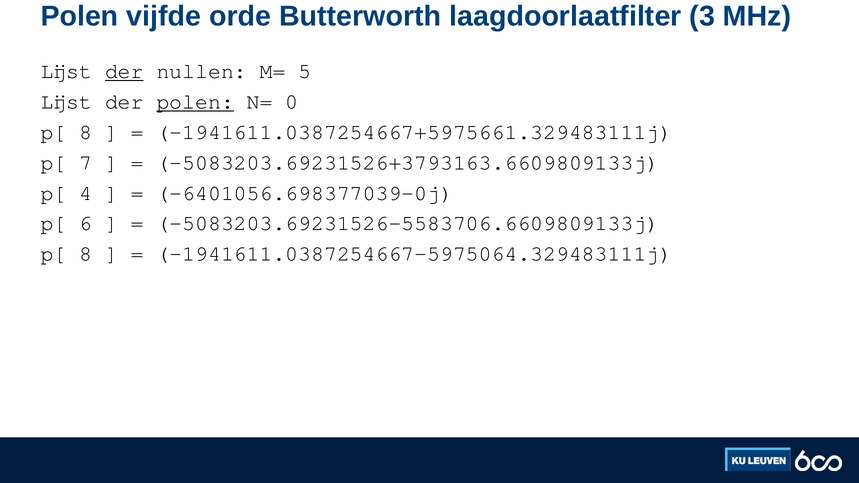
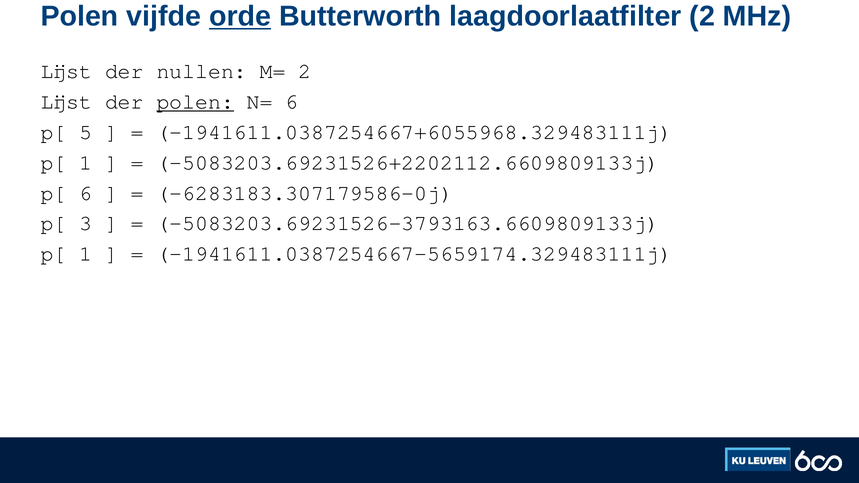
orde underline: none -> present
laagdoorlaatfilter 3: 3 -> 2
der at (124, 71) underline: present -> none
M= 5: 5 -> 2
N= 0: 0 -> 6
8 at (86, 132): 8 -> 5
-1941611.0387254667+5975661.329483111j: -1941611.0387254667+5975661.329483111j -> -1941611.0387254667+6055968.329483111j
7 at (86, 163): 7 -> 1
-5083203.69231526+3793163.6609809133j: -5083203.69231526+3793163.6609809133j -> -5083203.69231526+2202112.6609809133j
p[ 4: 4 -> 6
-6401056.698377039-0j: -6401056.698377039-0j -> -6283183.307179586-0j
6: 6 -> 3
-5083203.69231526-5583706.6609809133j: -5083203.69231526-5583706.6609809133j -> -5083203.69231526-3793163.6609809133j
8 at (86, 254): 8 -> 1
-1941611.0387254667-5975064.329483111j: -1941611.0387254667-5975064.329483111j -> -1941611.0387254667-5659174.329483111j
